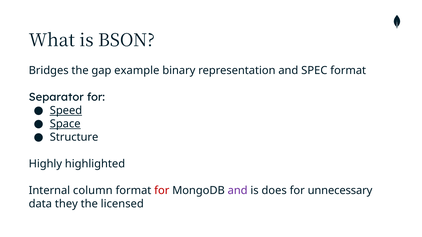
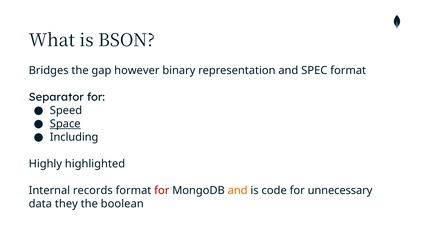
example: example -> however
Speed underline: present -> none
Structure: Structure -> Including
column: column -> records
and at (238, 191) colour: purple -> orange
does: does -> code
licensed: licensed -> boolean
